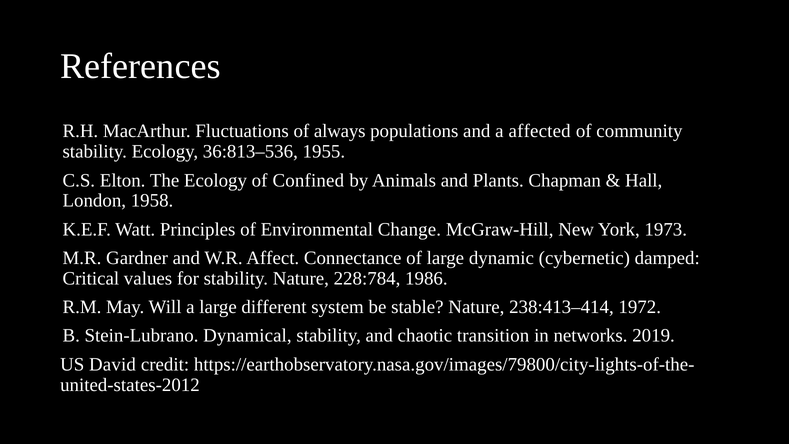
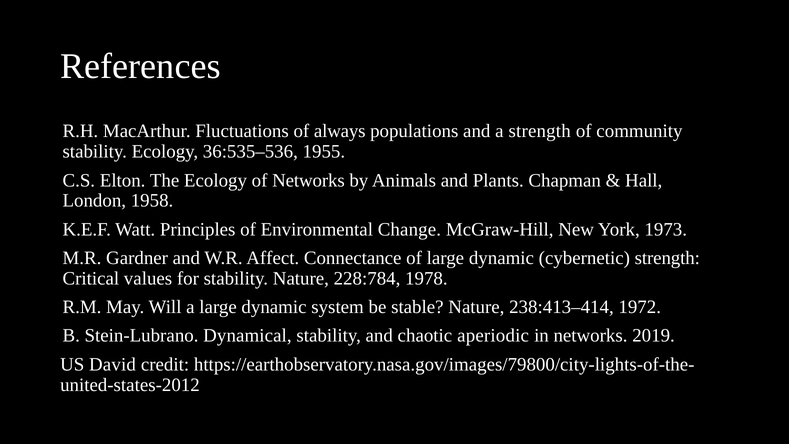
a affected: affected -> strength
36:813–536: 36:813–536 -> 36:535–536
of Confined: Confined -> Networks
cybernetic damped: damped -> strength
1986: 1986 -> 1978
a large different: different -> dynamic
transition: transition -> aperiodic
